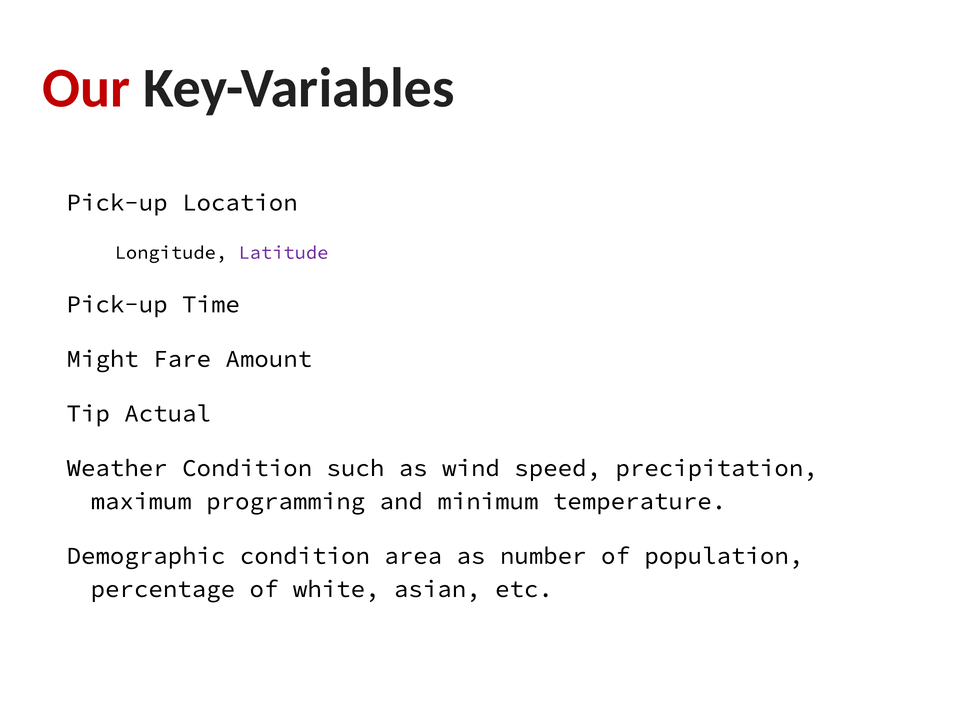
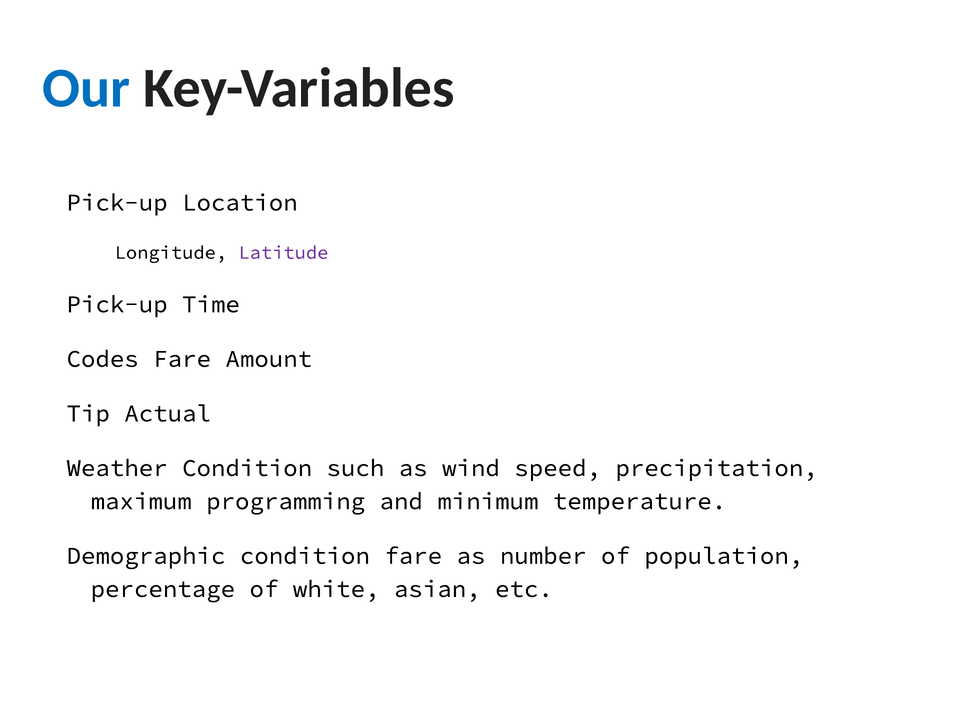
Our colour: red -> blue
Might: Might -> Codes
condition area: area -> fare
